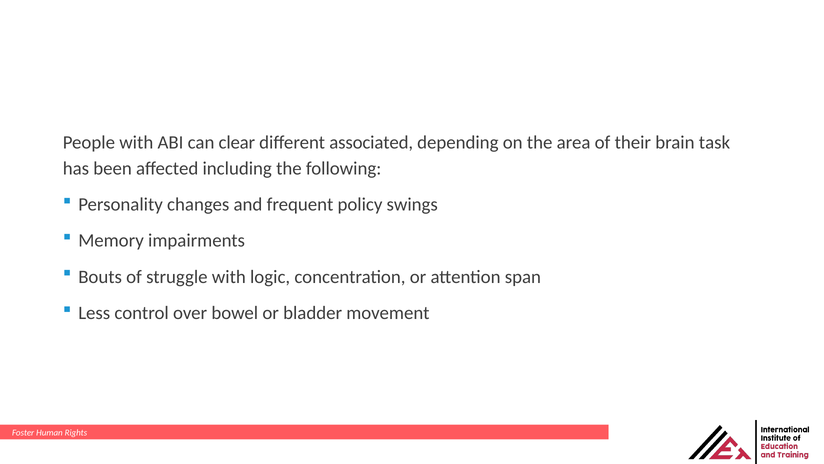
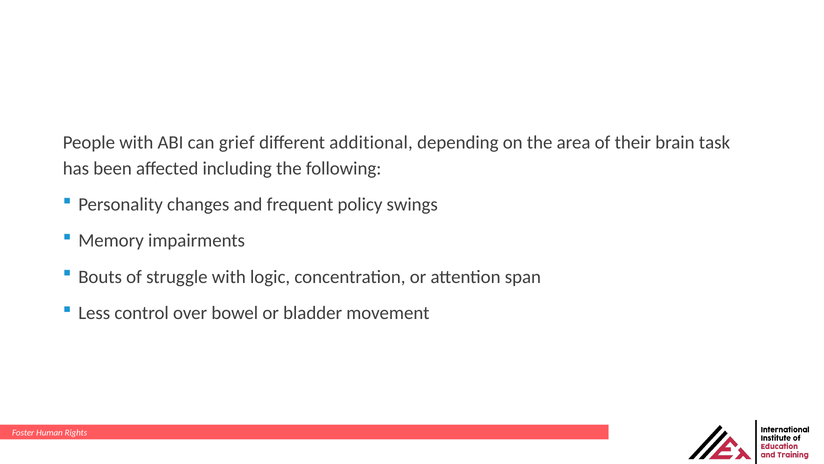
clear: clear -> grief
associated: associated -> additional
